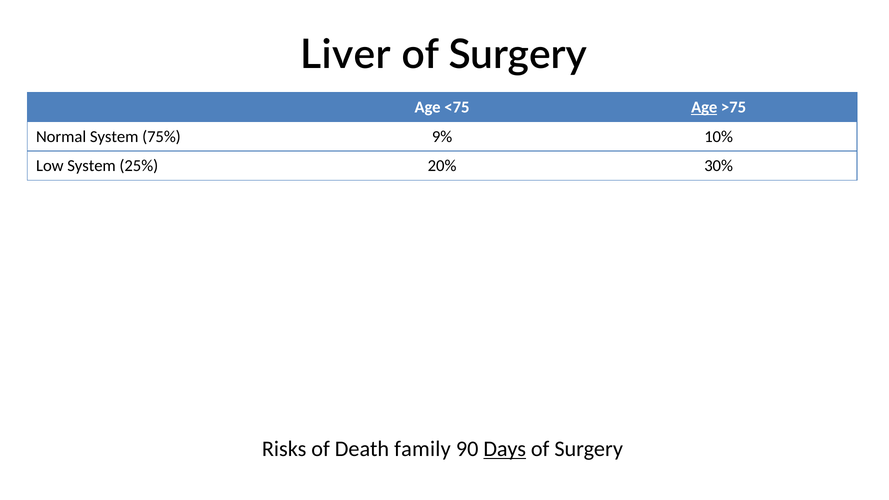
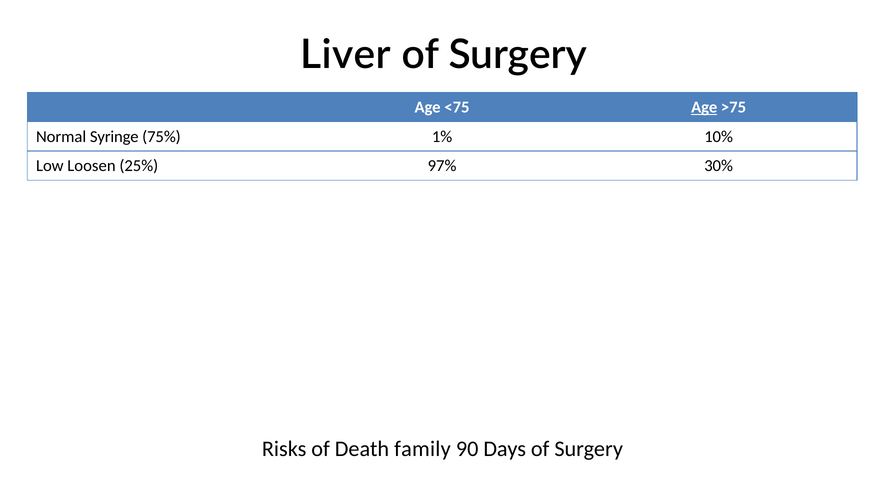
Normal System: System -> Syringe
9%: 9% -> 1%
Low System: System -> Loosen
20%: 20% -> 97%
Days underline: present -> none
